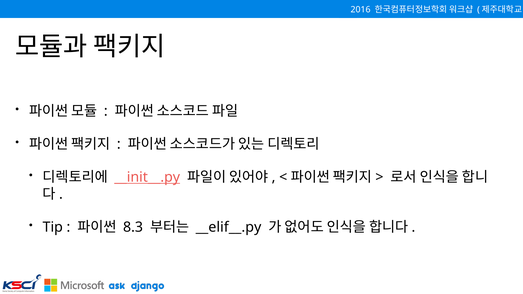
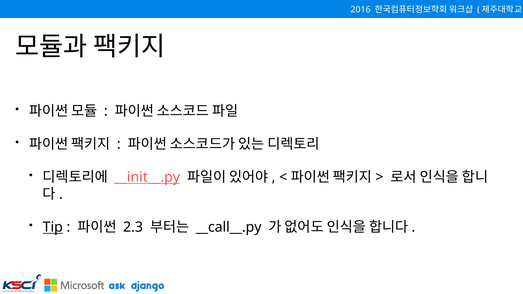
Tip underline: none -> present
8.3: 8.3 -> 2.3
__elif__.py: __elif__.py -> __call__.py
